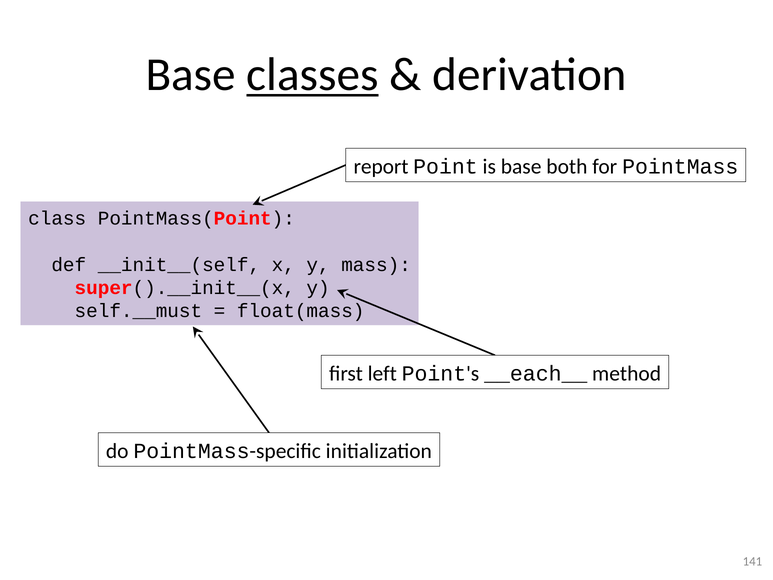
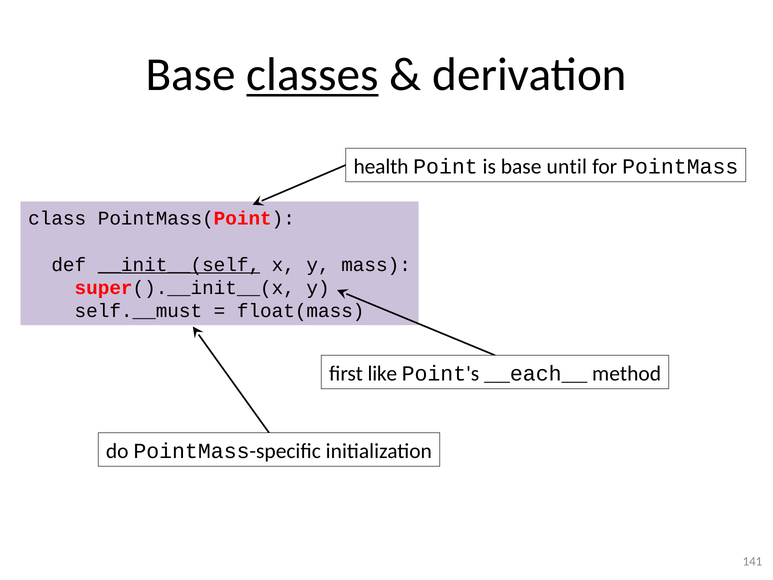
report: report -> health
both: both -> until
__init__(self underline: none -> present
left: left -> like
